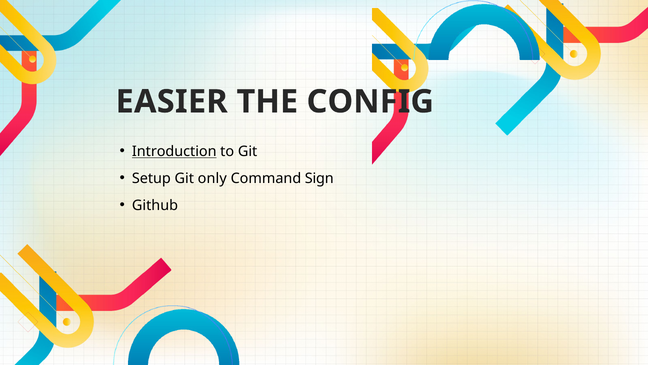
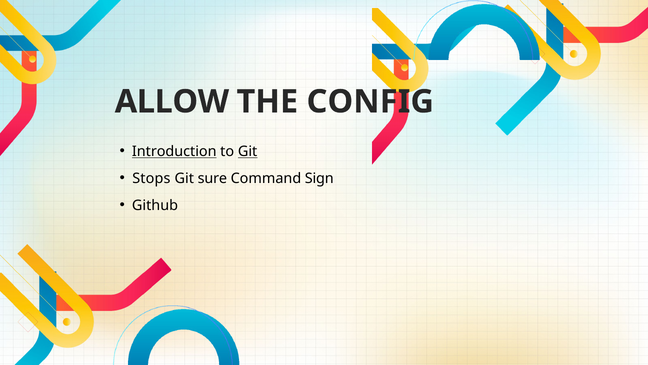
EASIER: EASIER -> ALLOW
Git at (248, 151) underline: none -> present
Setup: Setup -> Stops
only: only -> sure
